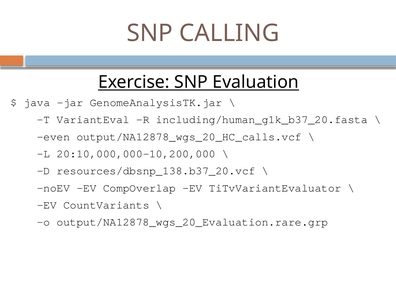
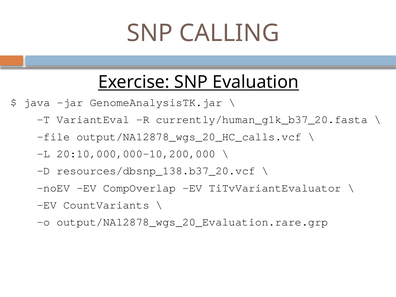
including/human_g1k_b37_20.fasta: including/human_g1k_b37_20.fasta -> currently/human_g1k_b37_20.fasta
even: even -> file
